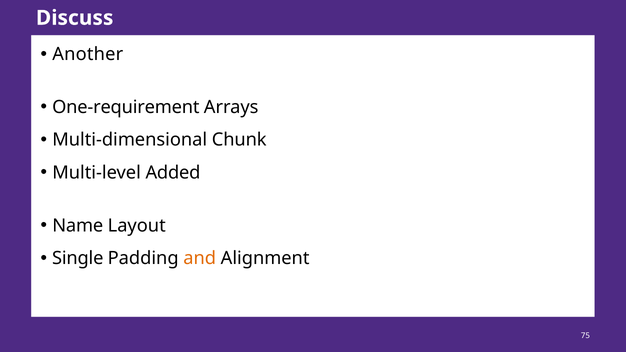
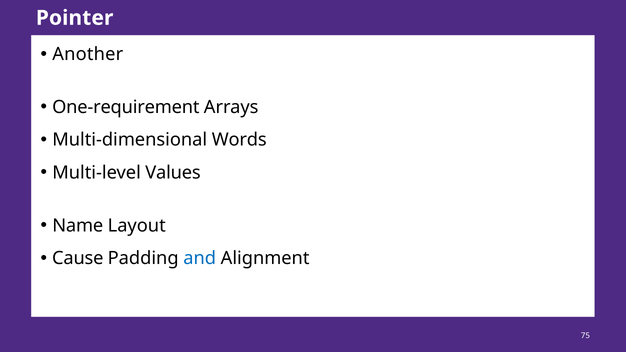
Discuss: Discuss -> Pointer
Chunk: Chunk -> Words
Added: Added -> Values
Single: Single -> Cause
and colour: orange -> blue
